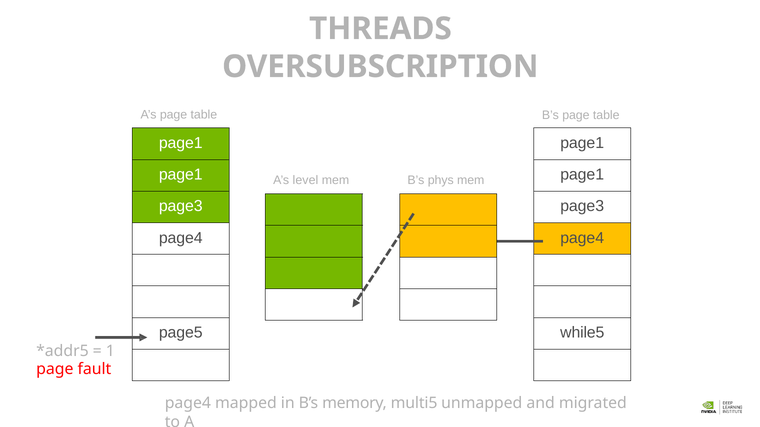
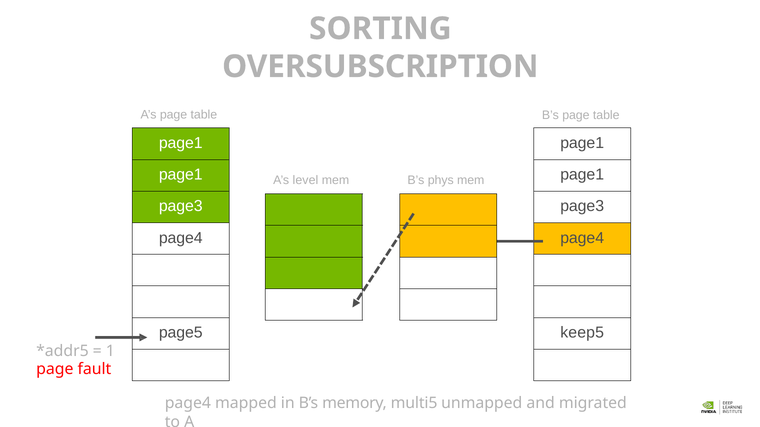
THREADS: THREADS -> SORTING
while5: while5 -> keep5
